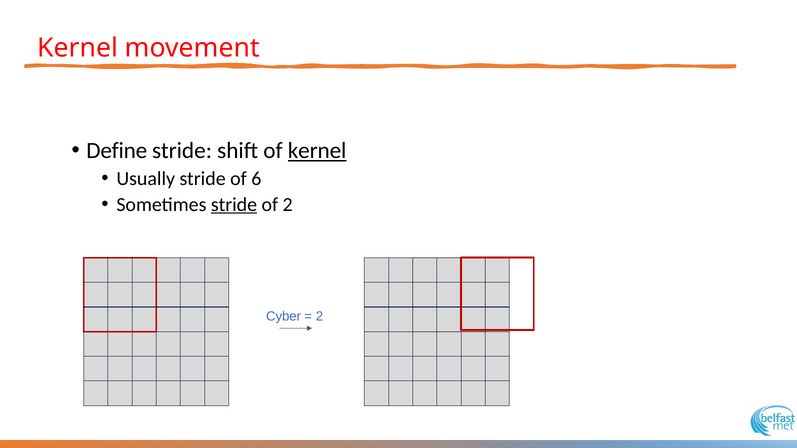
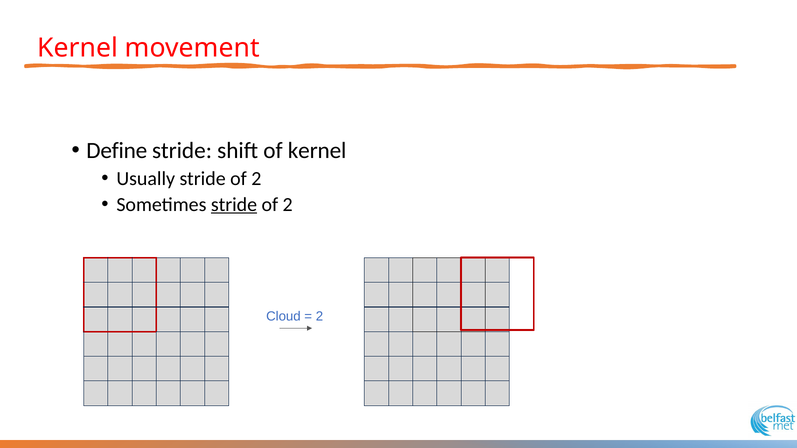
kernel at (317, 151) underline: present -> none
Usually stride of 6: 6 -> 2
Cyber: Cyber -> Cloud
